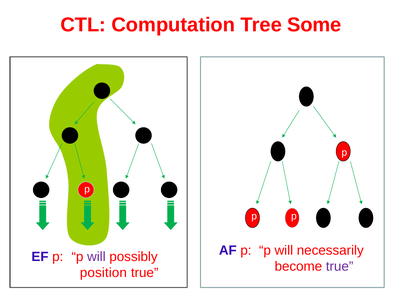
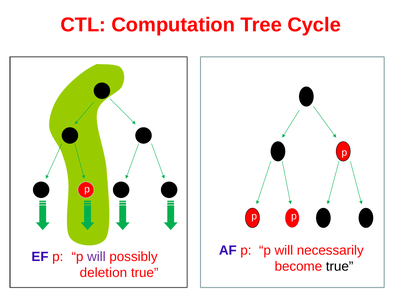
Some: Some -> Cycle
true at (340, 266) colour: purple -> black
position: position -> deletion
